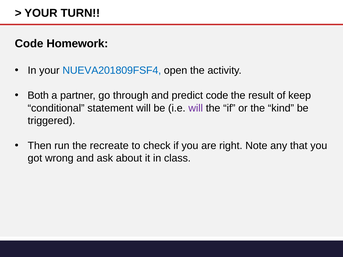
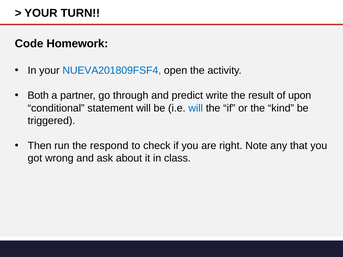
predict code: code -> write
keep: keep -> upon
will at (196, 108) colour: purple -> blue
recreate: recreate -> respond
